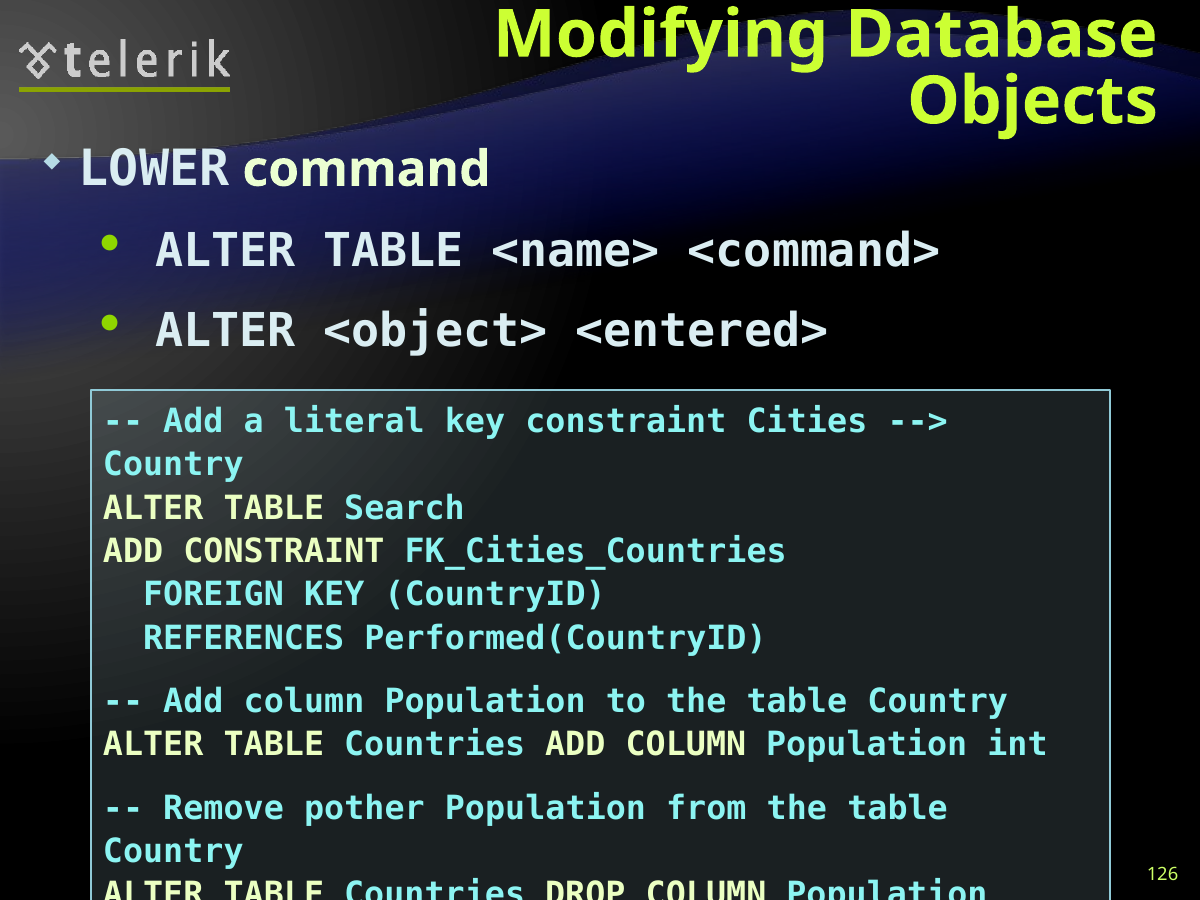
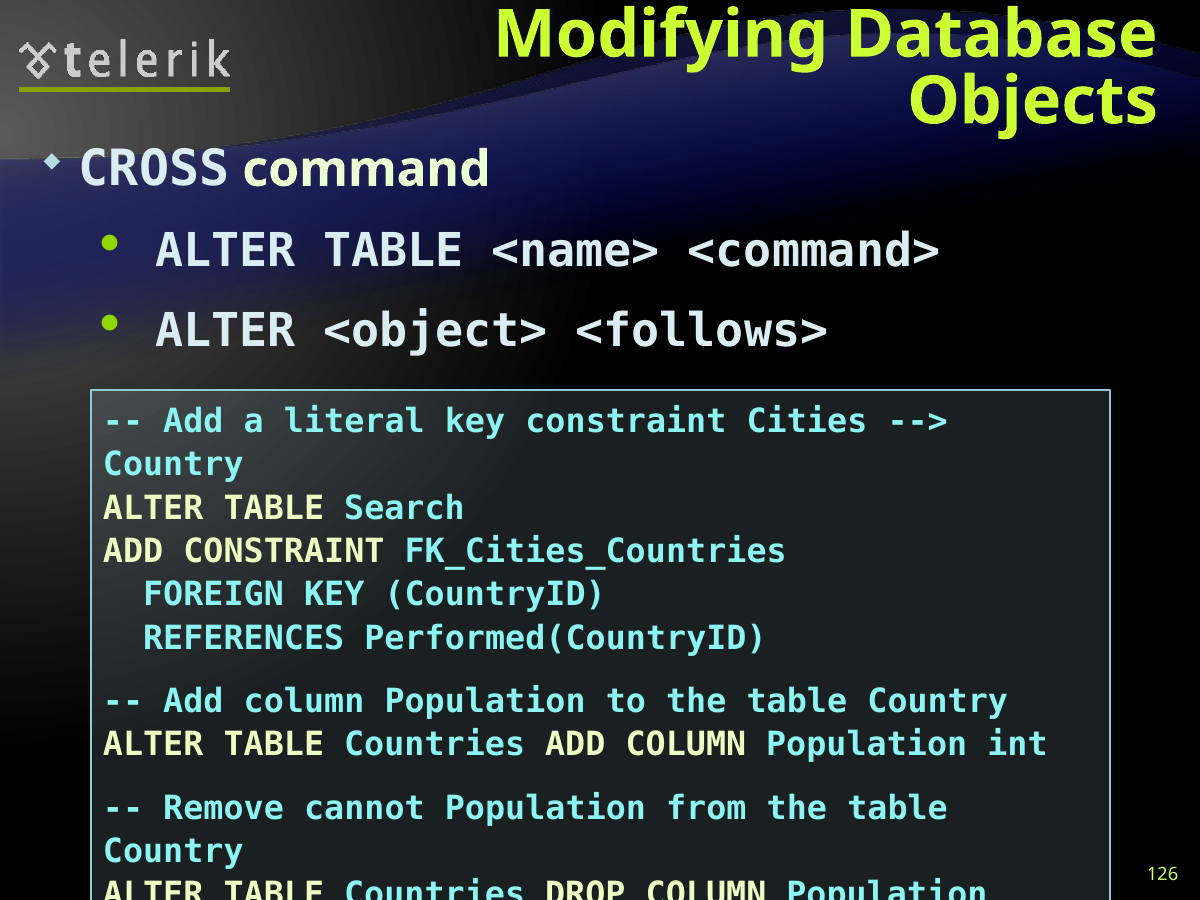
LOWER: LOWER -> CROSS
<entered>: <entered> -> <follows>
pother: pother -> cannot
